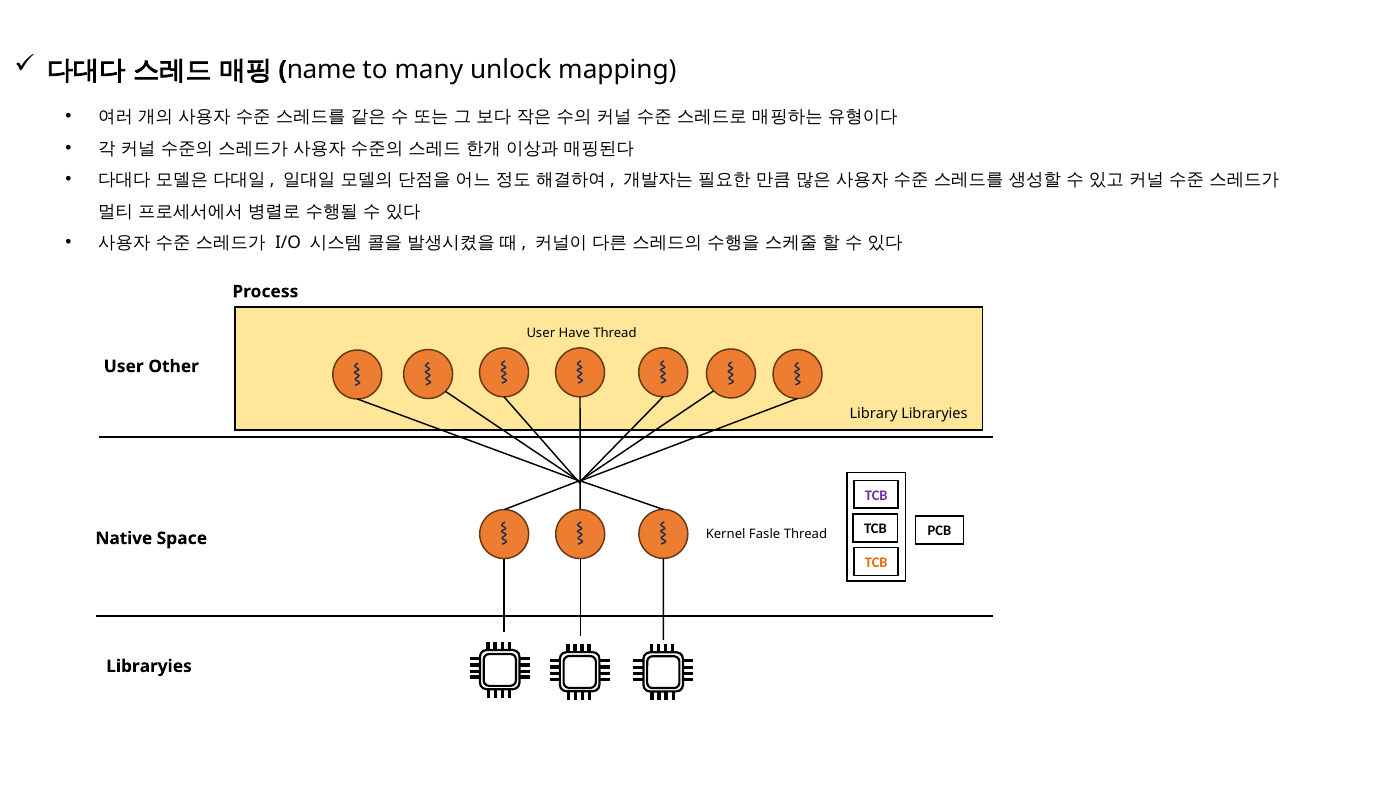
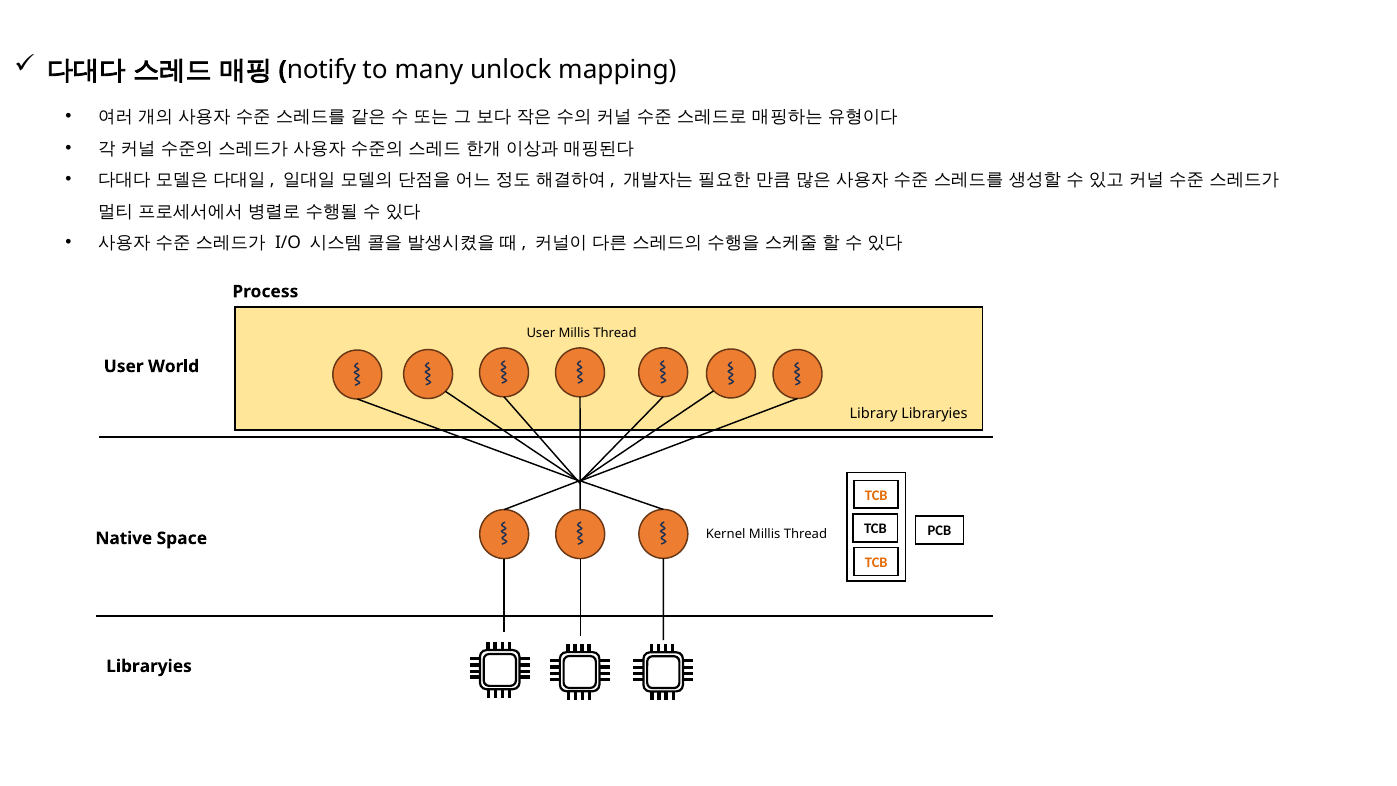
name: name -> notify
User Have: Have -> Millis
Other: Other -> World
TCB at (876, 495) colour: purple -> orange
Kernel Fasle: Fasle -> Millis
